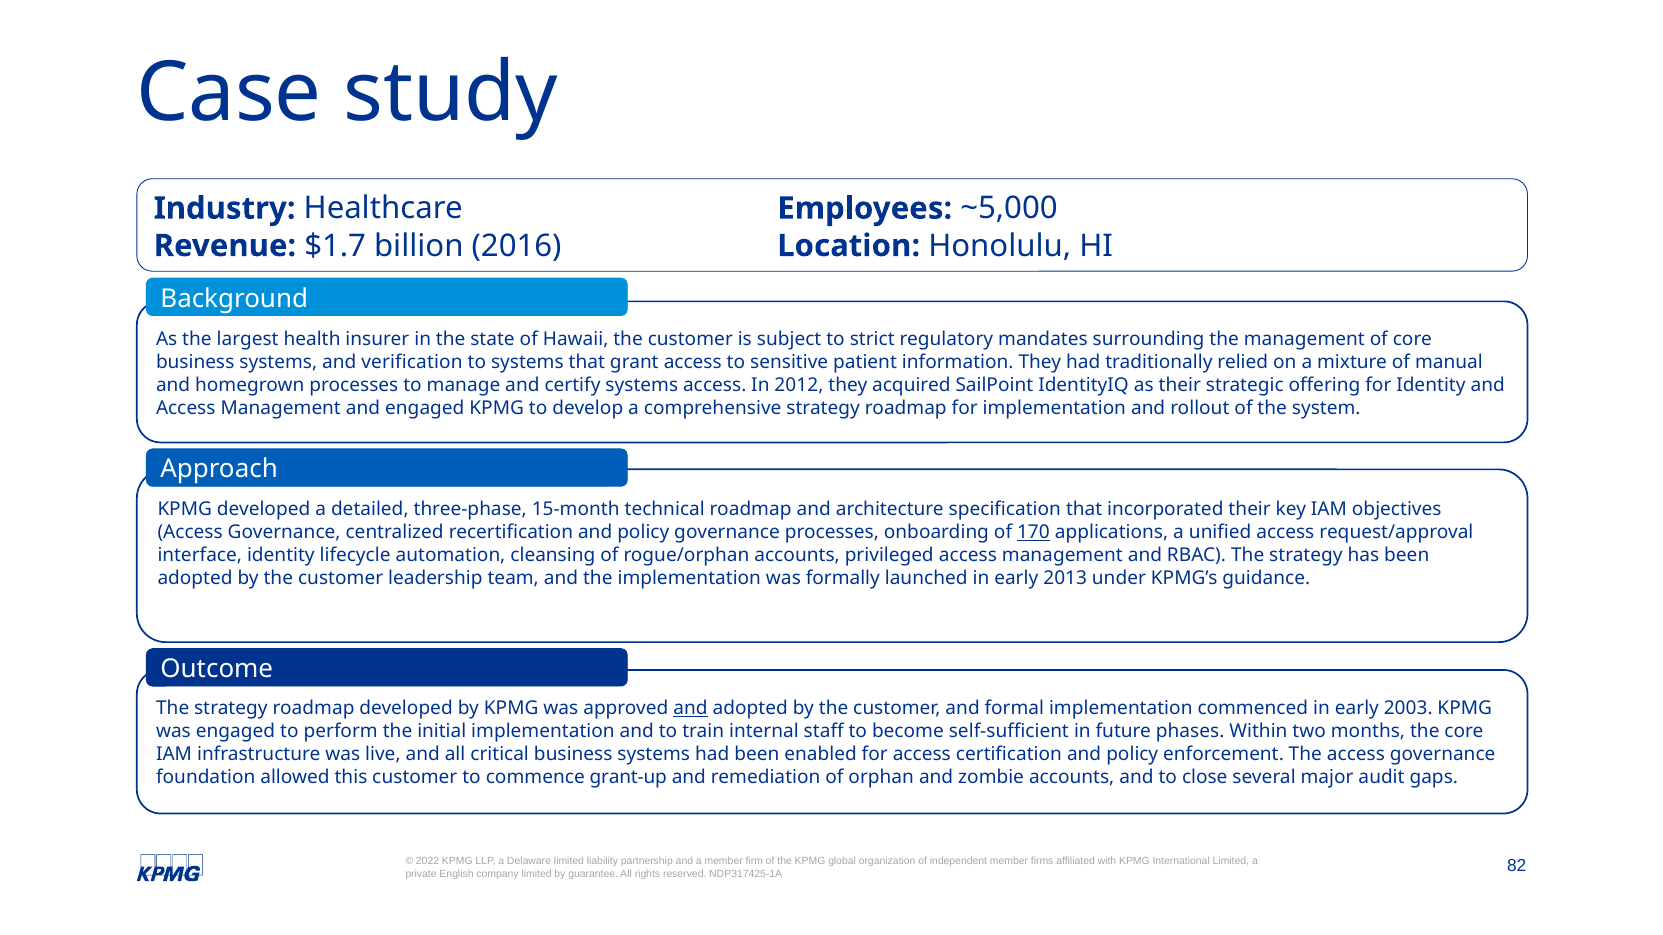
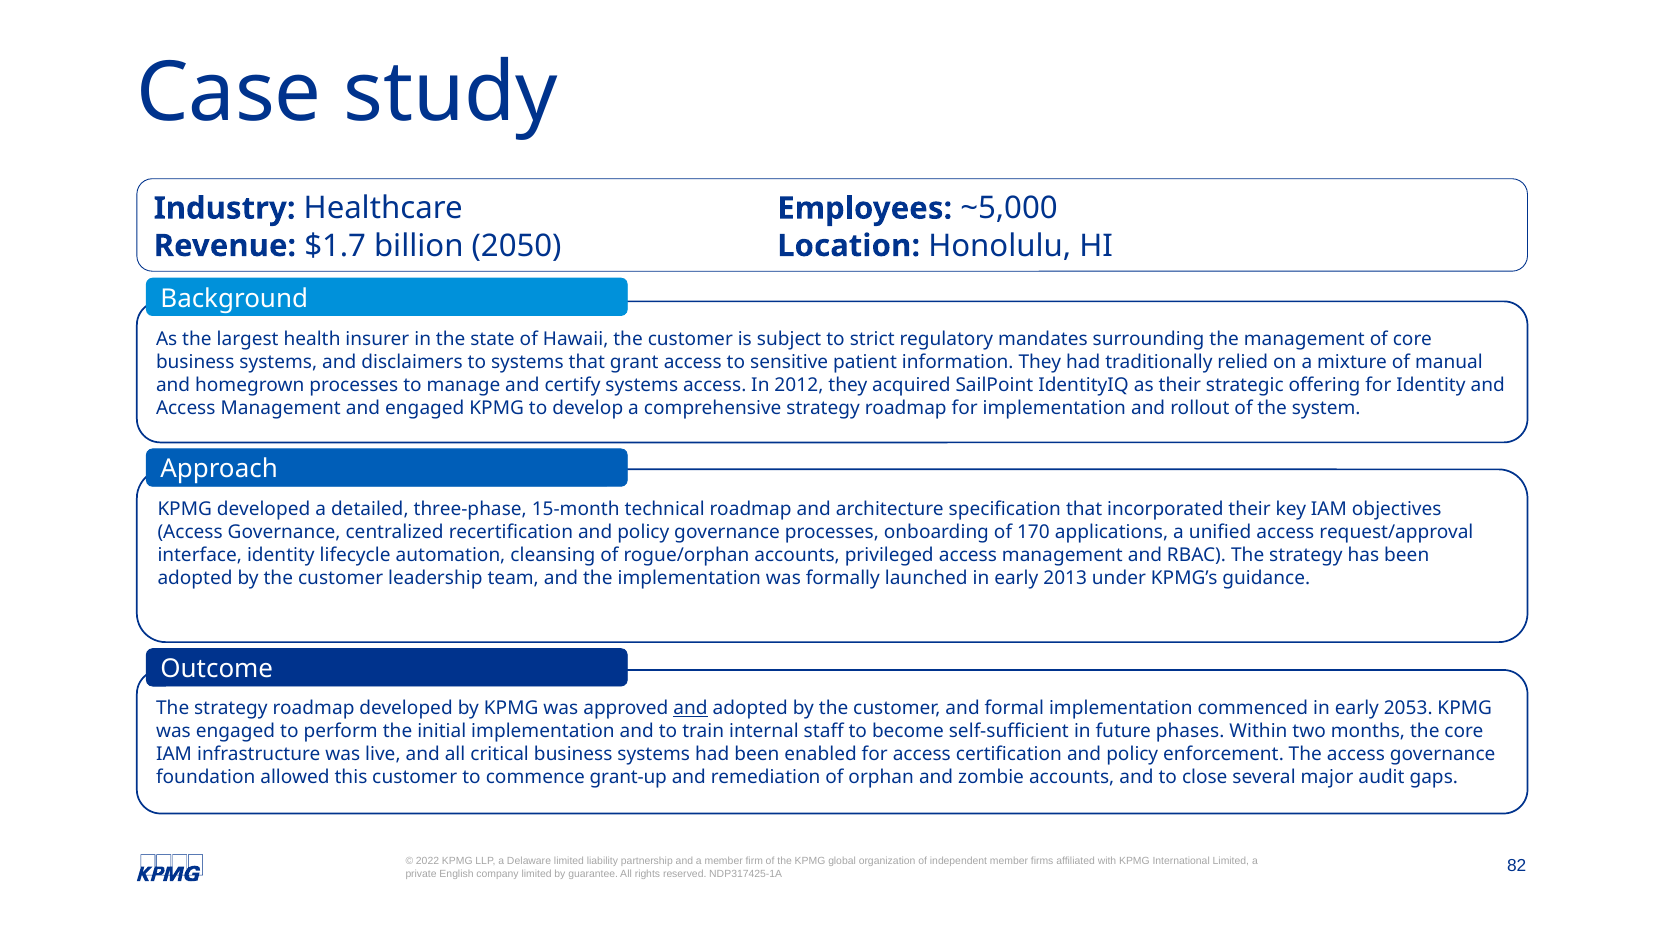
2016: 2016 -> 2050
verification: verification -> disclaimers
170 underline: present -> none
2003: 2003 -> 2053
